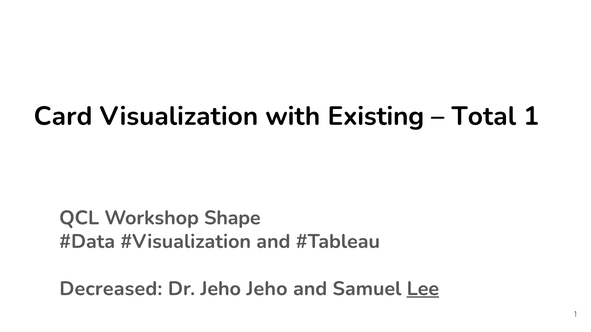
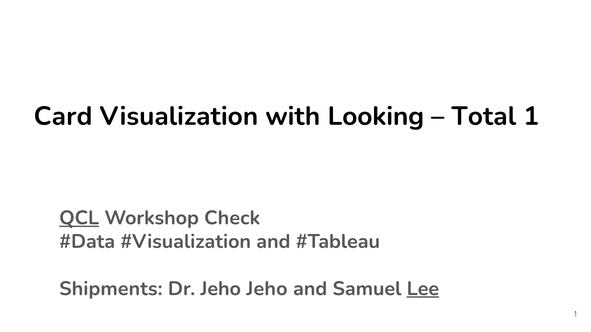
Existing: Existing -> Looking
QCL underline: none -> present
Shape: Shape -> Check
Decreased: Decreased -> Shipments
